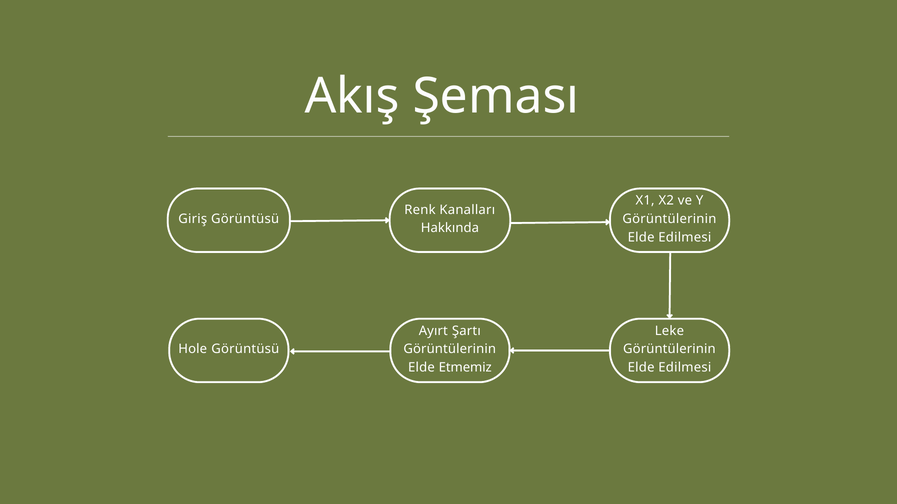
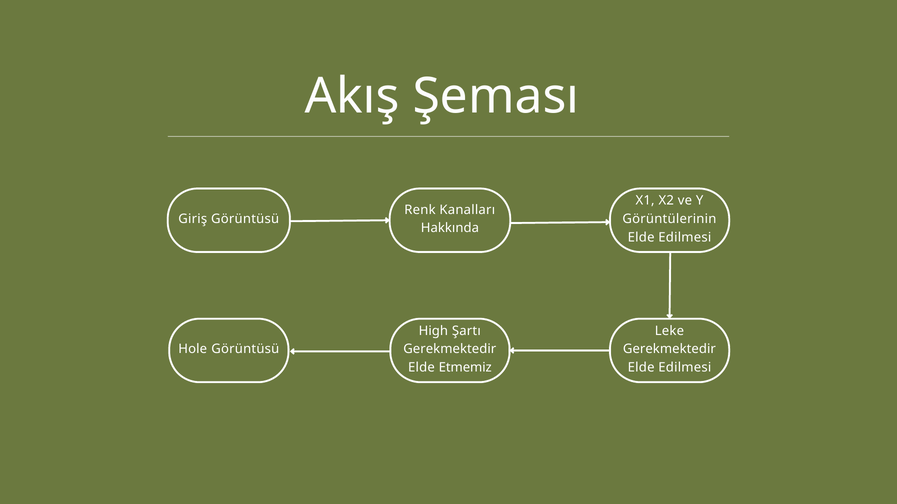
Ayırt: Ayırt -> High
Görüntülerinin at (450, 350): Görüntülerinin -> Gerekmektedir
Görüntülerinin at (669, 350): Görüntülerinin -> Gerekmektedir
